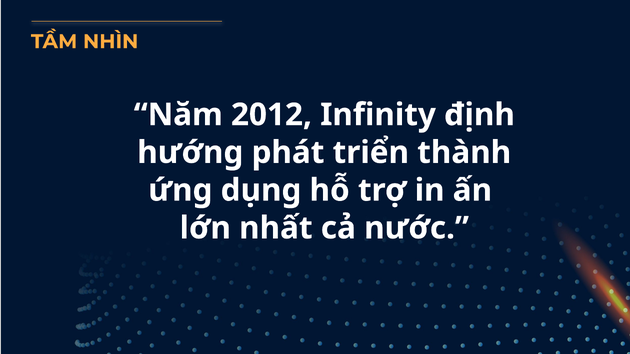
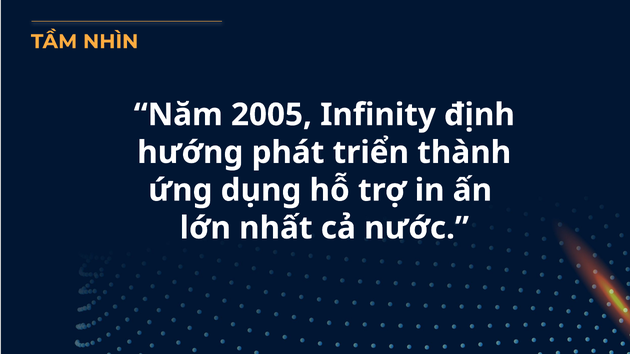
2012: 2012 -> 2005
